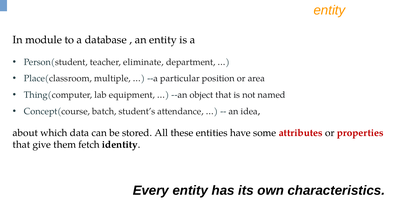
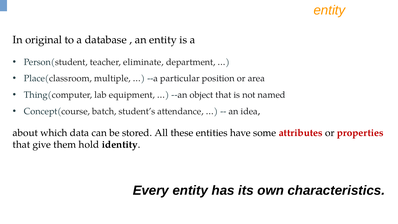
module: module -> original
fetch: fetch -> hold
